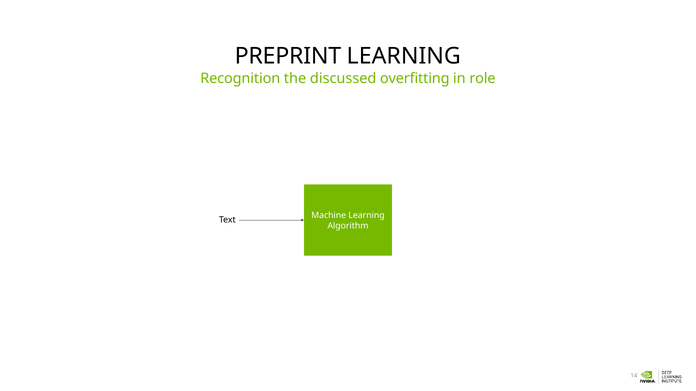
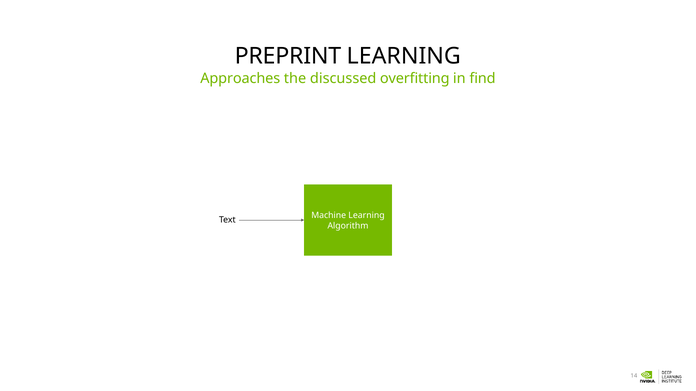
Recognition: Recognition -> Approaches
role: role -> find
